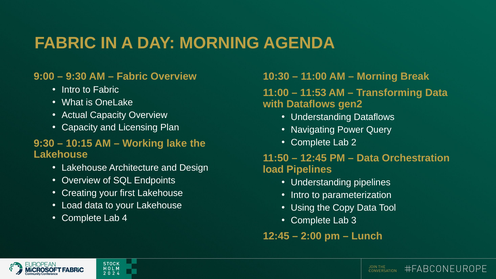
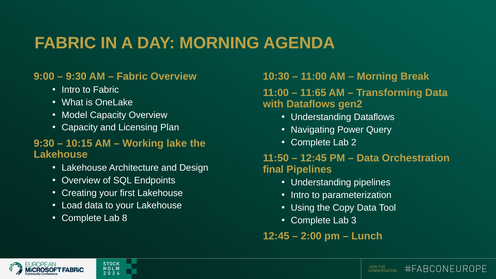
11:53: 11:53 -> 11:65
Actual: Actual -> Model
load at (273, 169): load -> final
4: 4 -> 8
